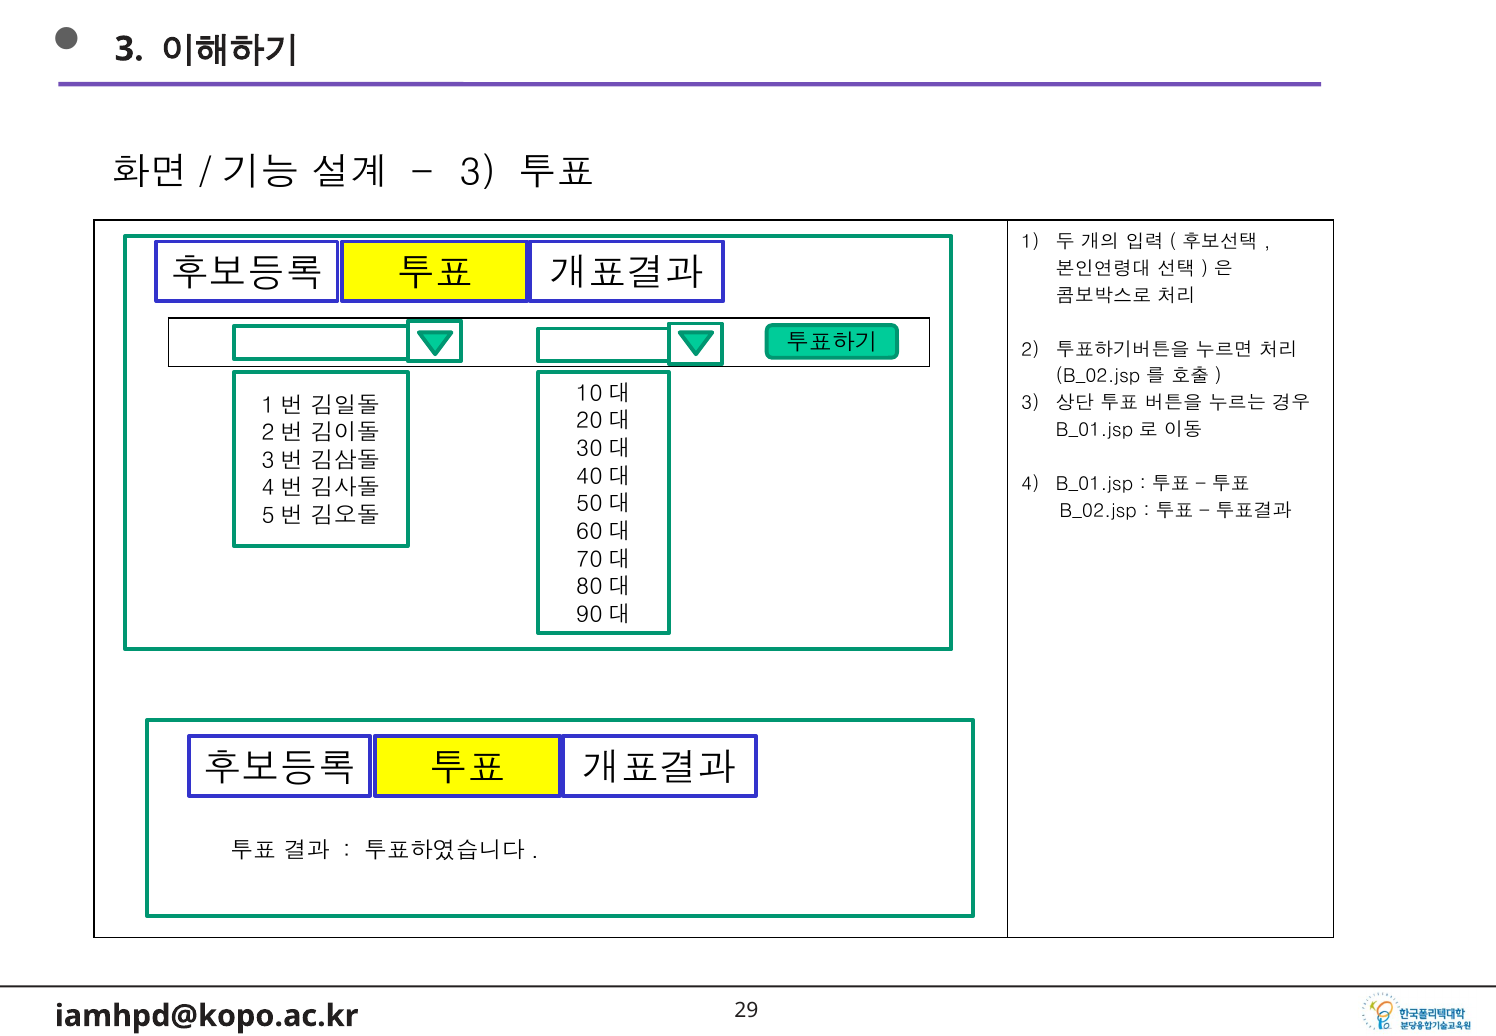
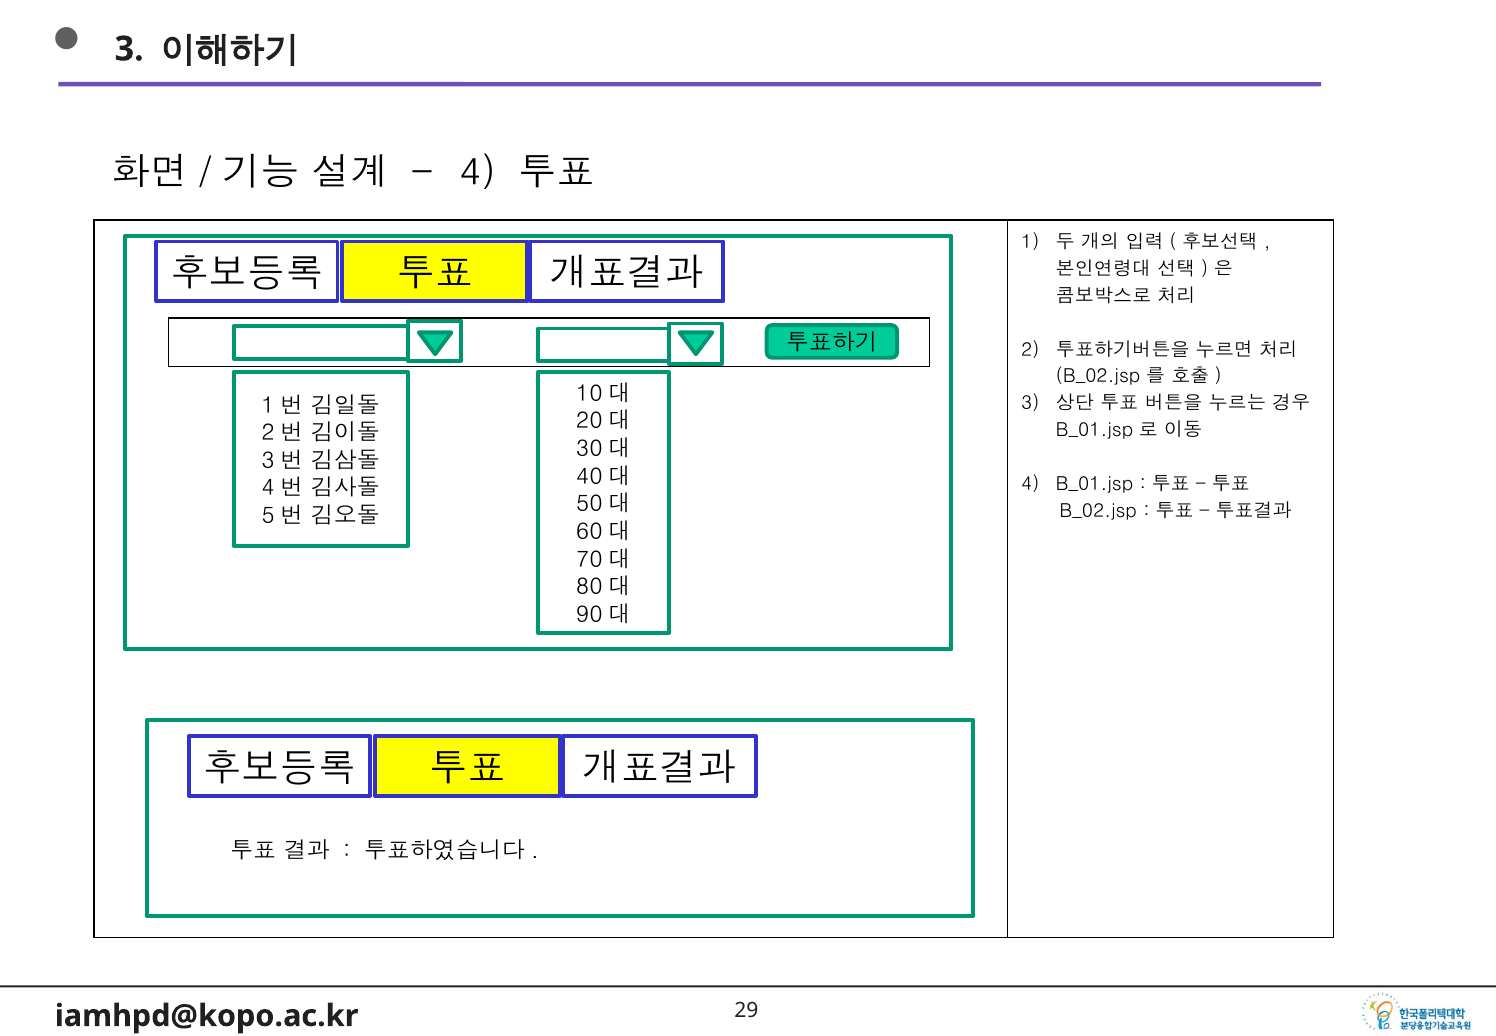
3 at (478, 173): 3 -> 4
